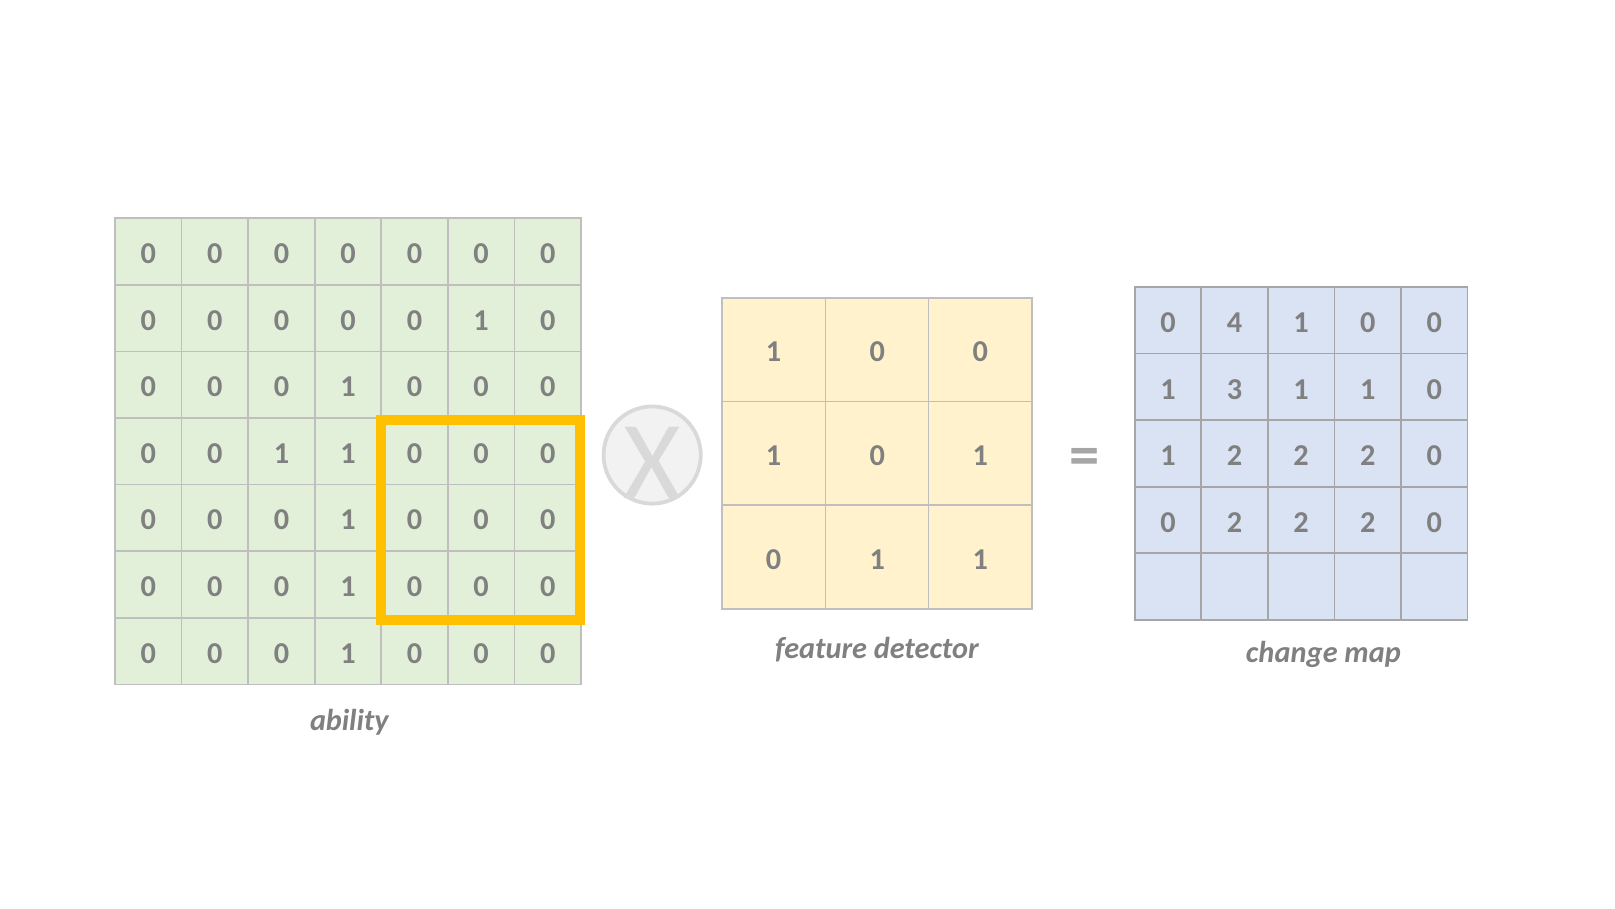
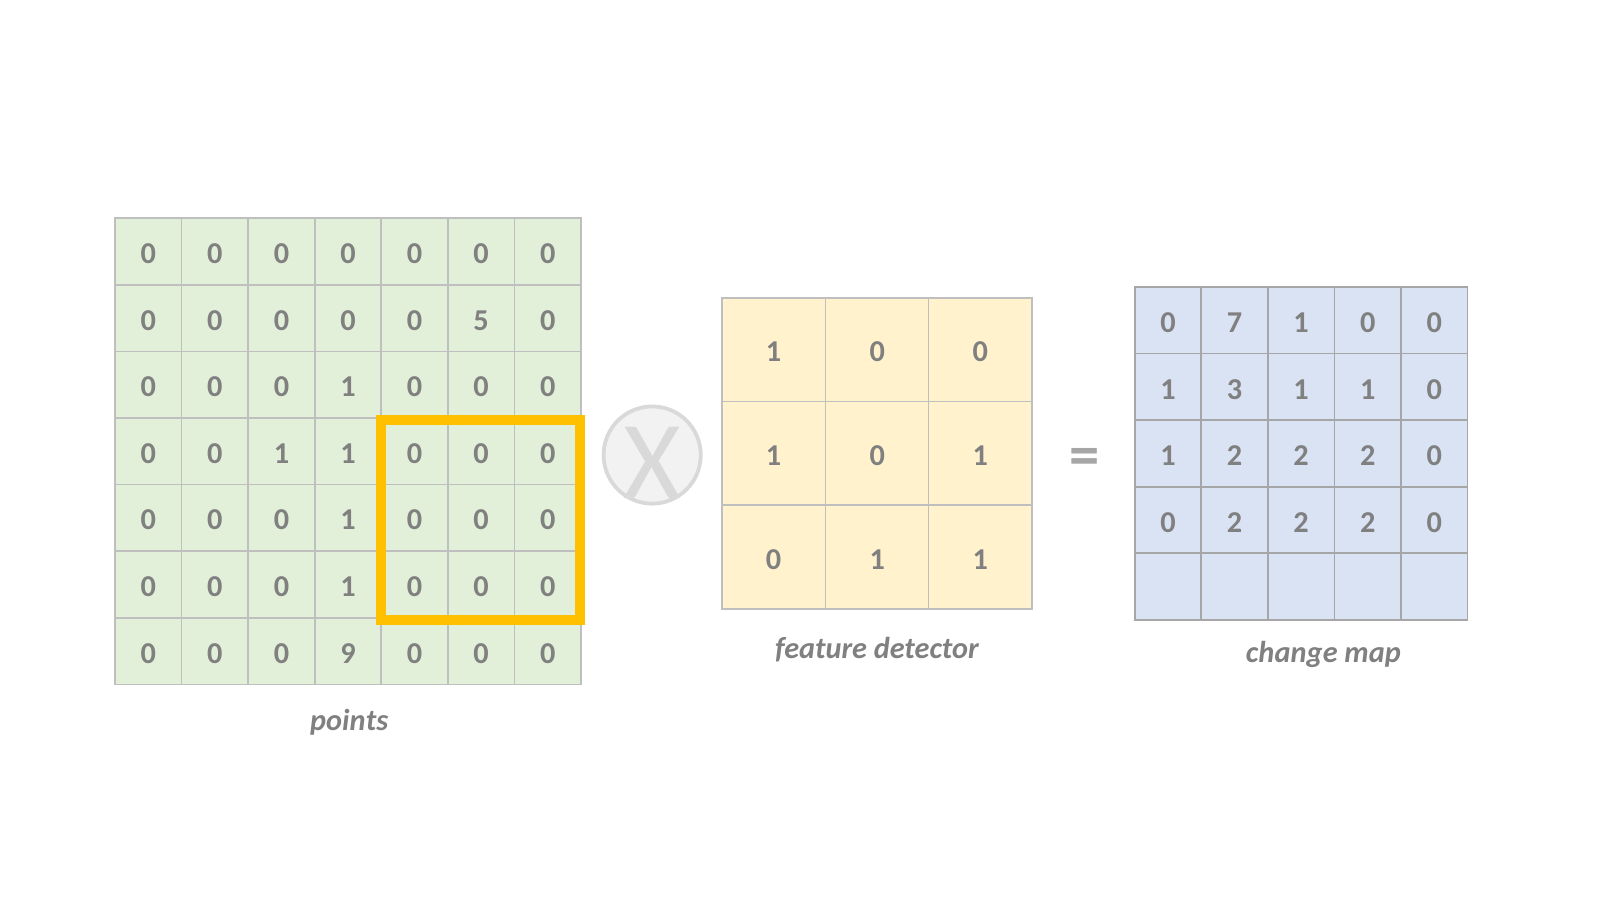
1 at (481, 320): 1 -> 5
4: 4 -> 7
1 at (348, 653): 1 -> 9
ability: ability -> points
